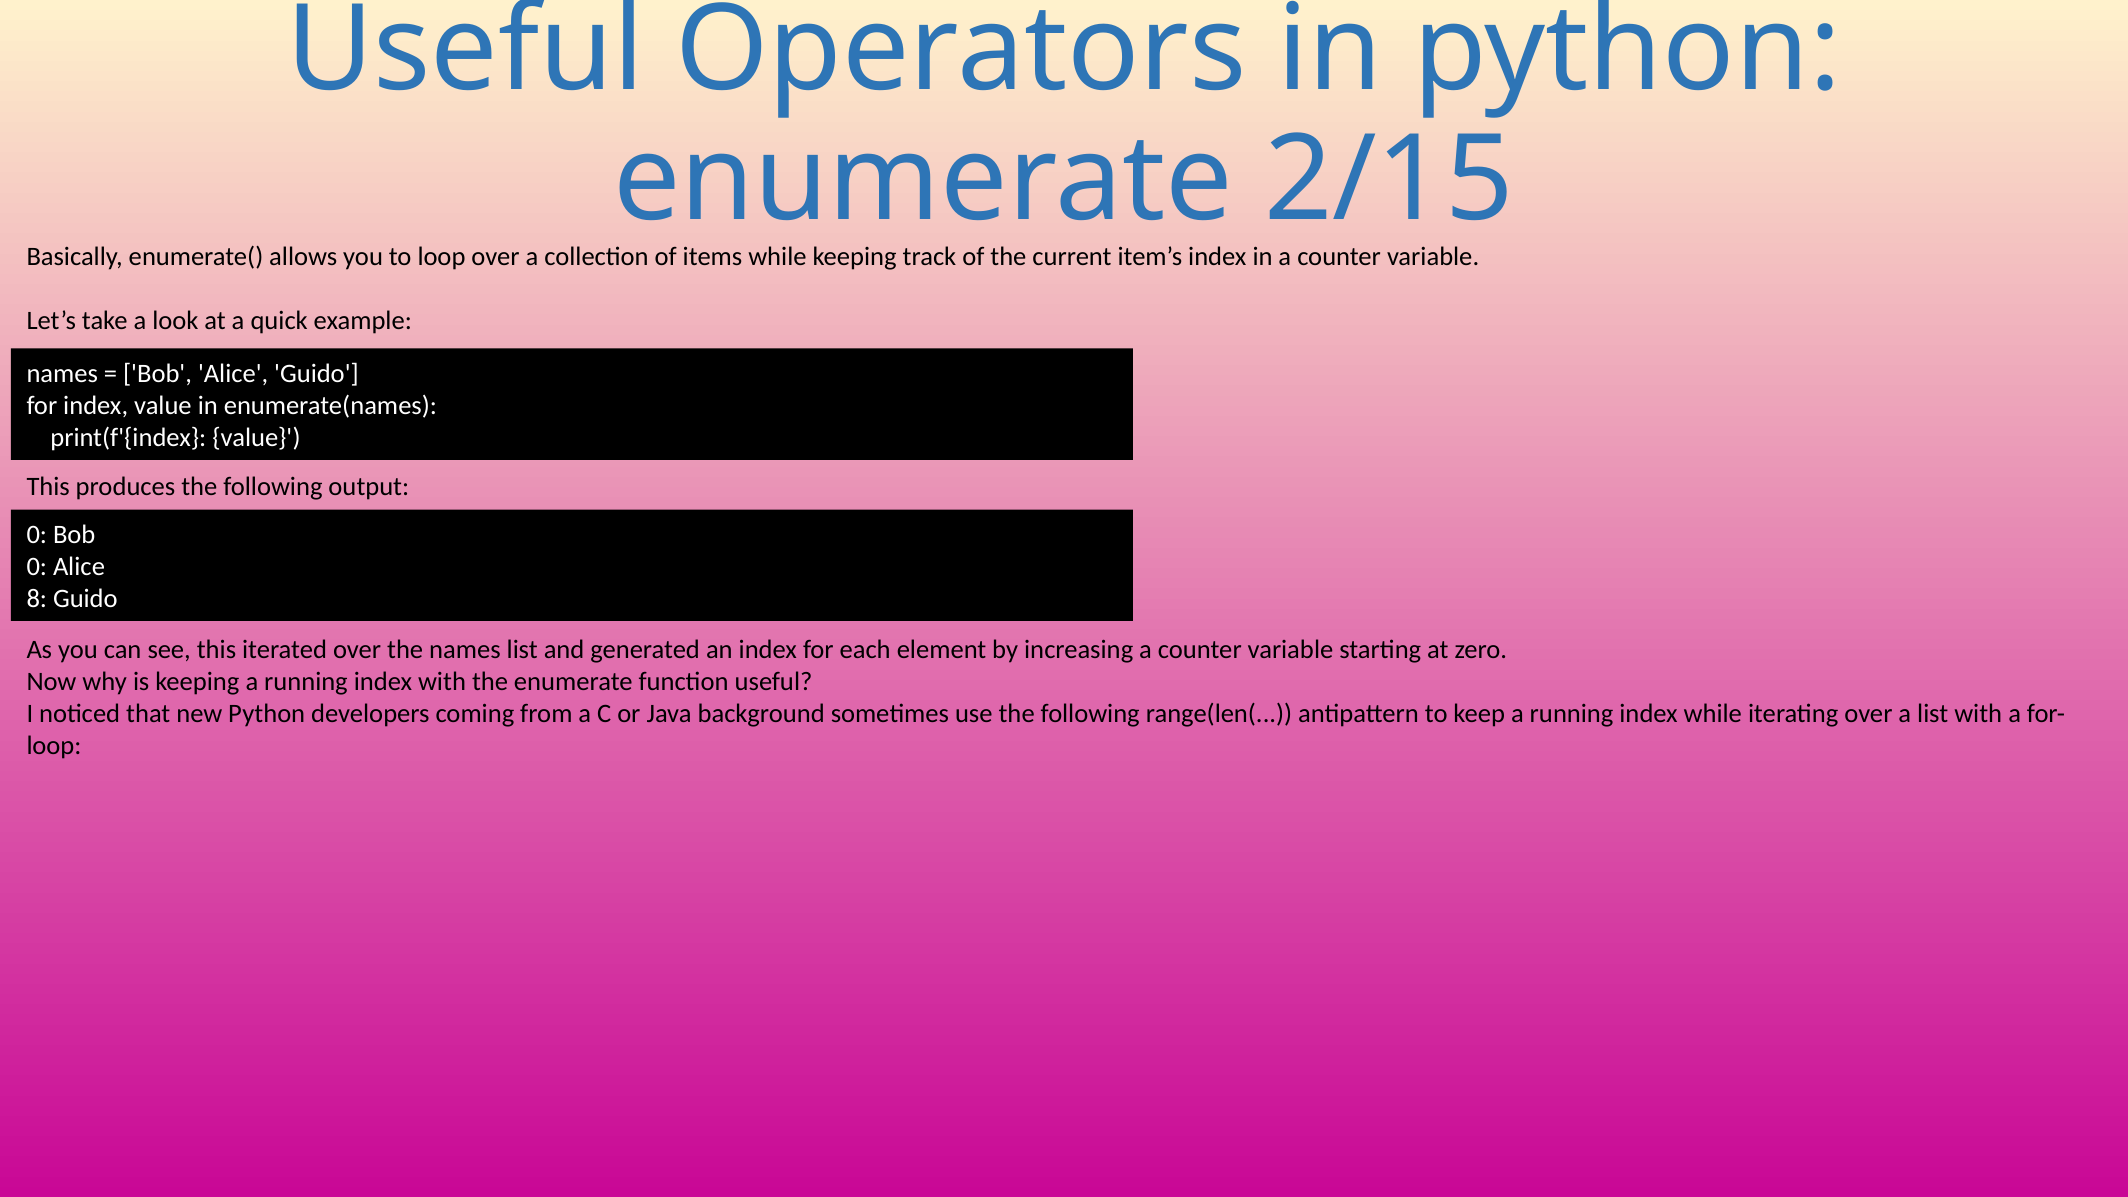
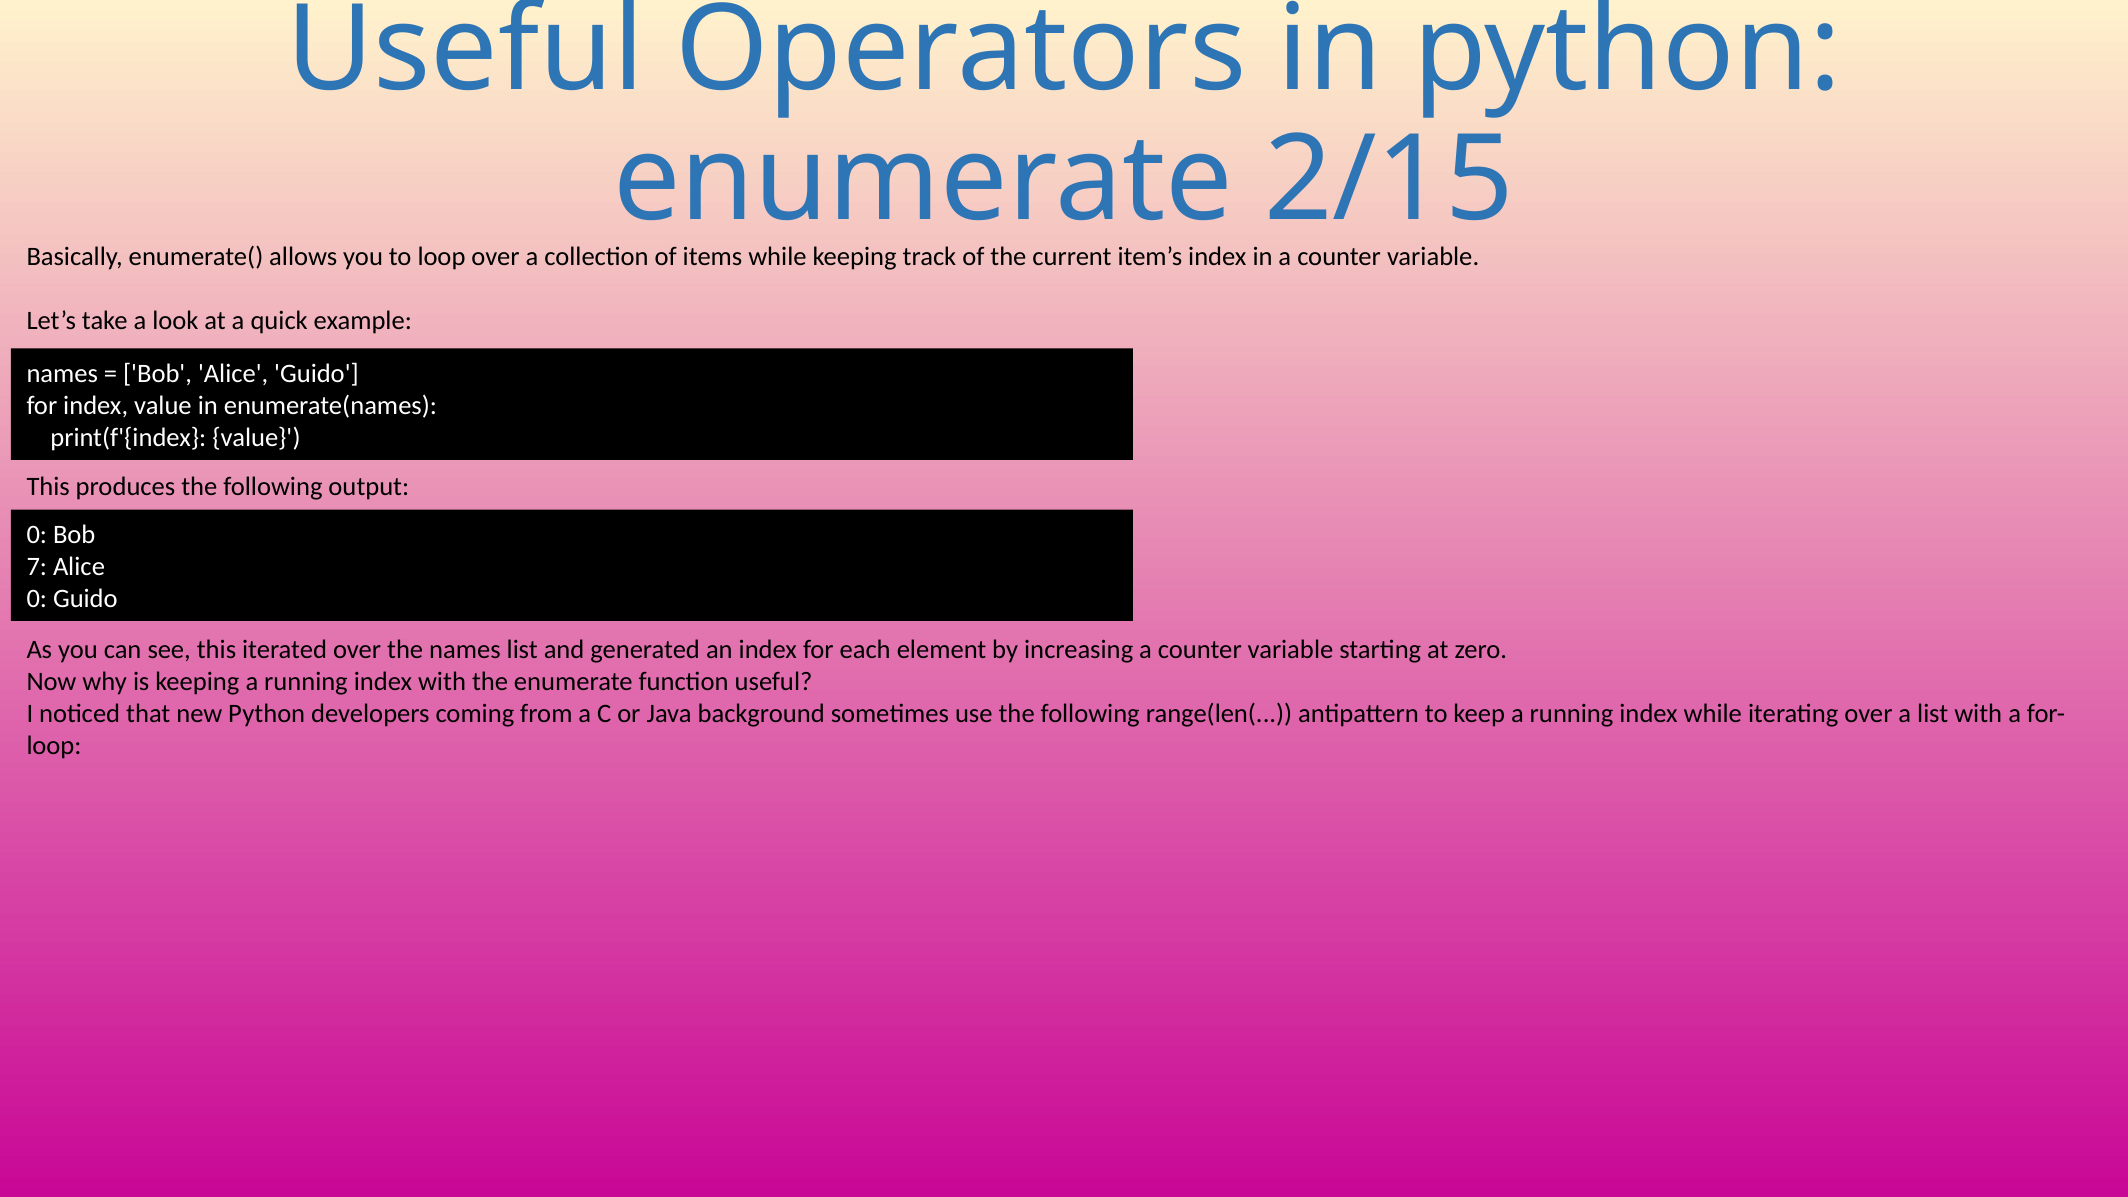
0 at (37, 567): 0 -> 7
8 at (37, 599): 8 -> 0
